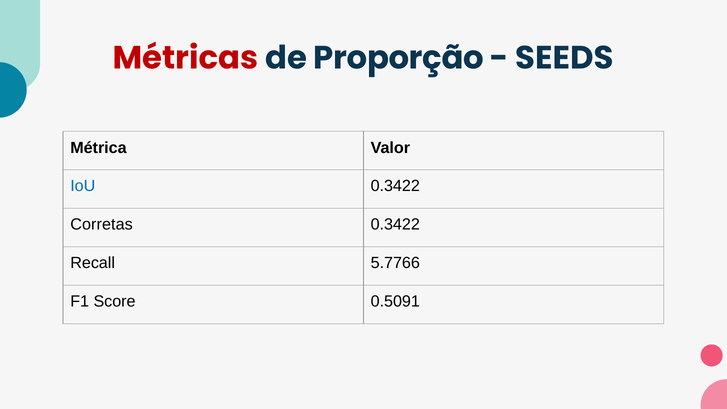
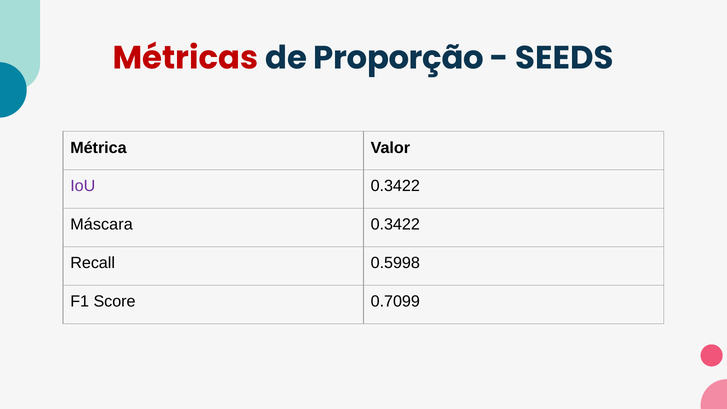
IoU colour: blue -> purple
Corretas: Corretas -> Máscara
5.7766: 5.7766 -> 0.5998
0.5091: 0.5091 -> 0.7099
